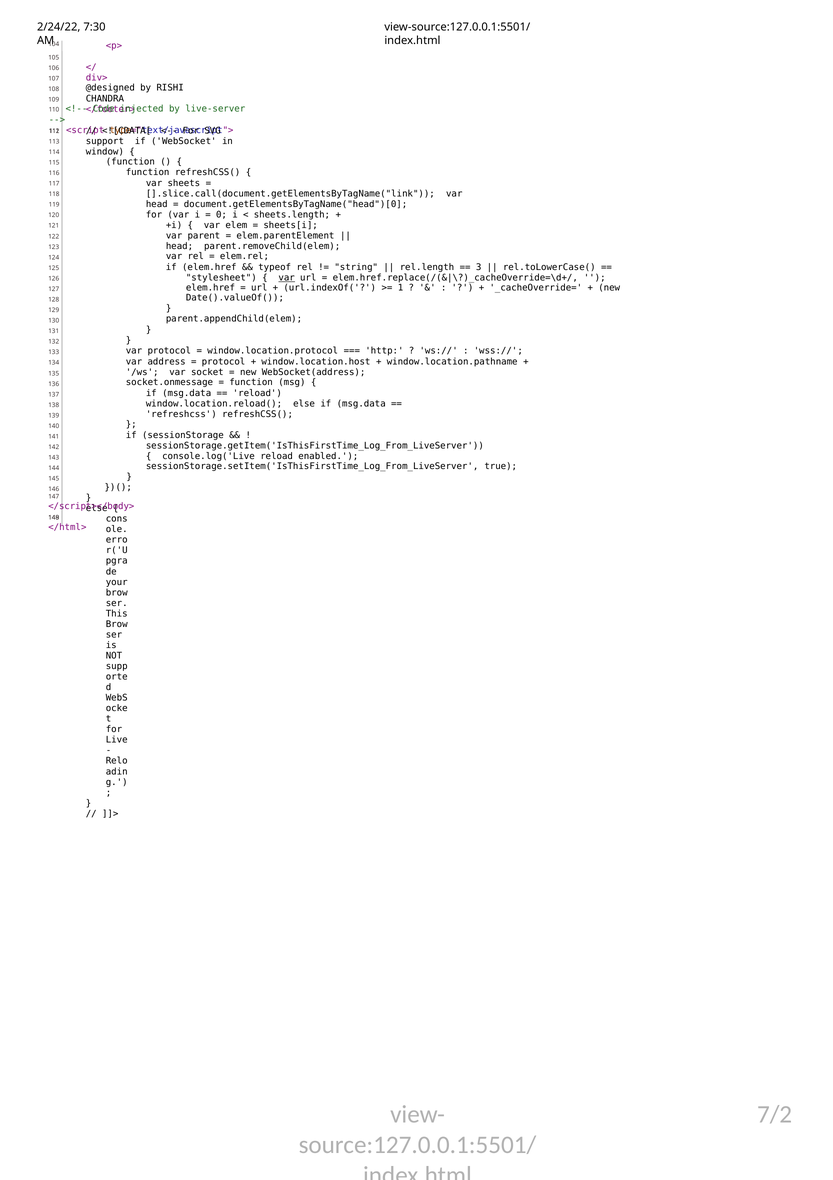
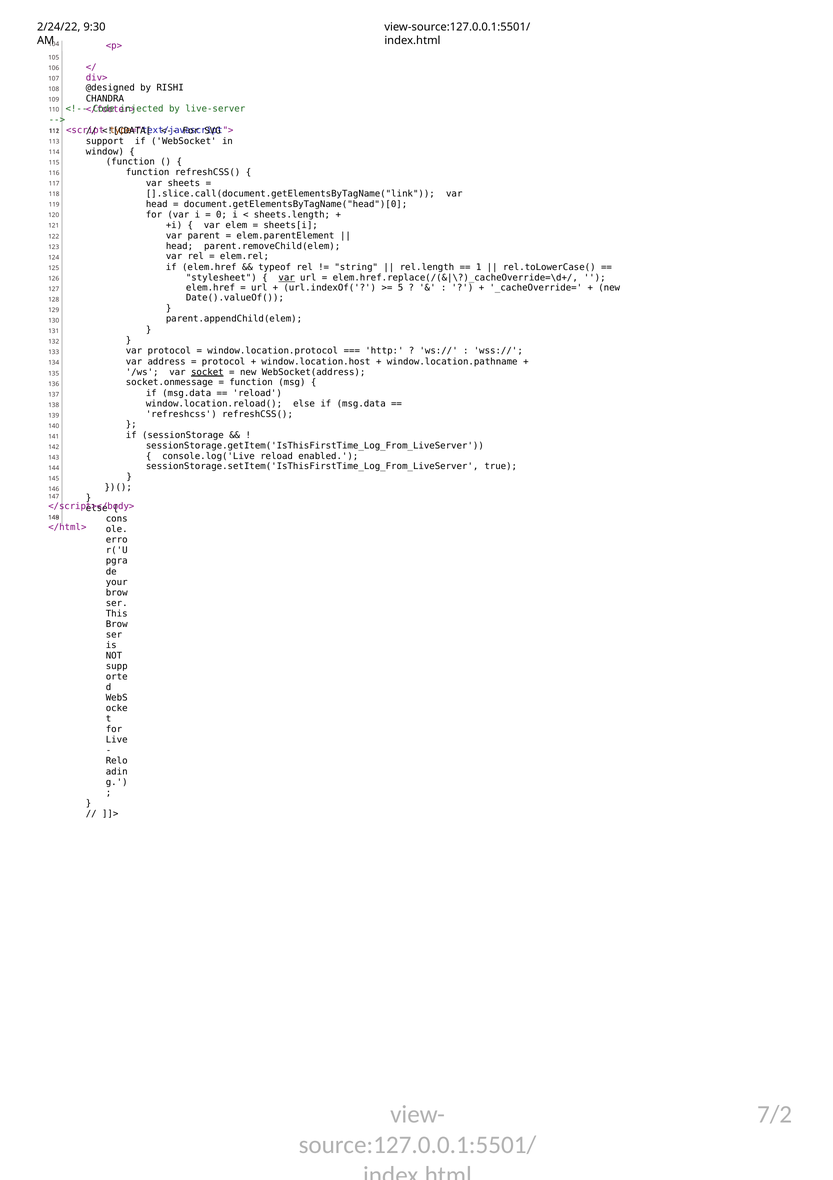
7:30: 7:30 -> 9:30
3: 3 -> 1
1: 1 -> 5
socket underline: none -> present
